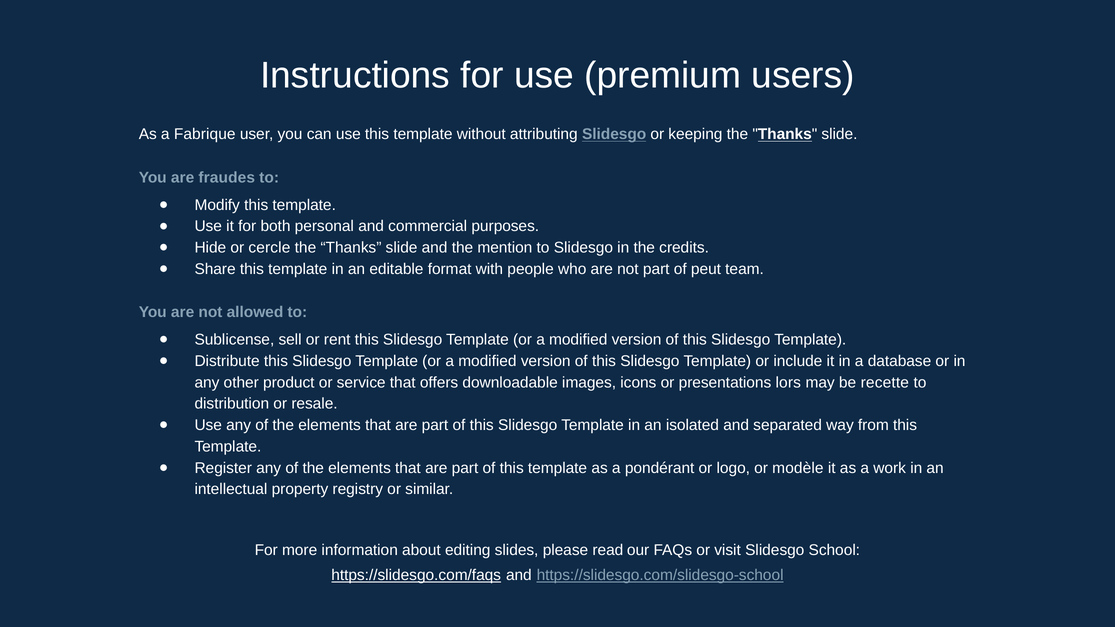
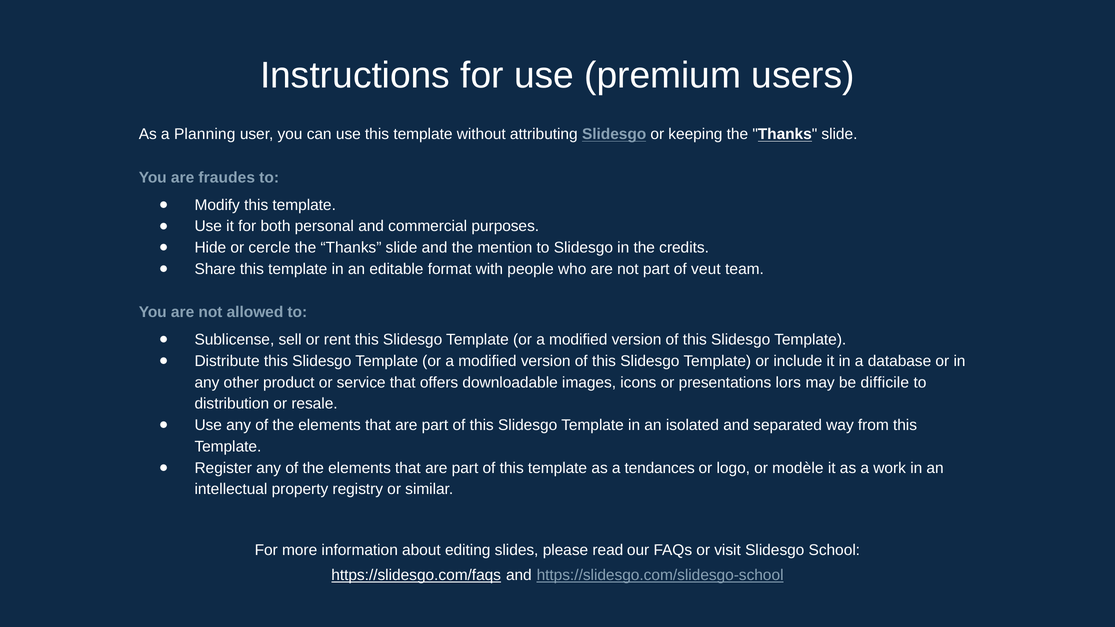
Fabrique: Fabrique -> Planning
peut: peut -> veut
recette: recette -> difficile
pondérant: pondérant -> tendances
